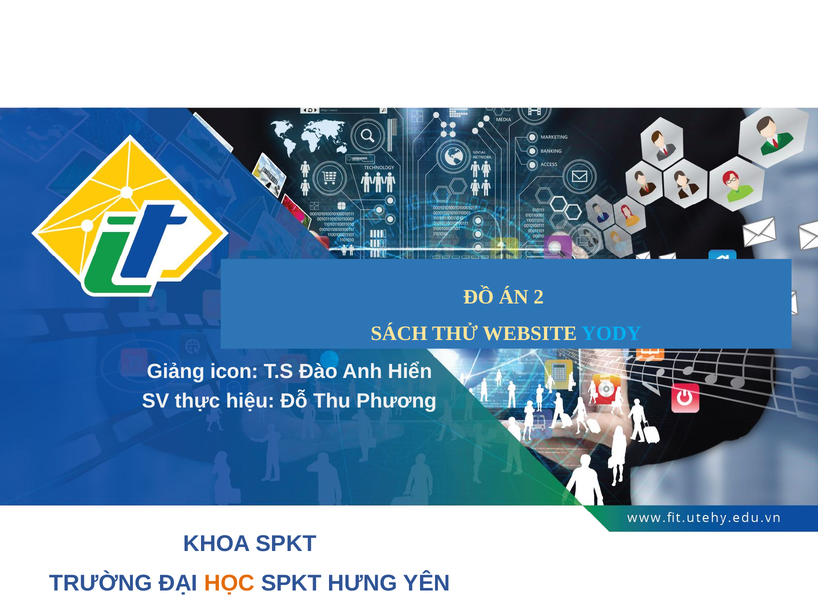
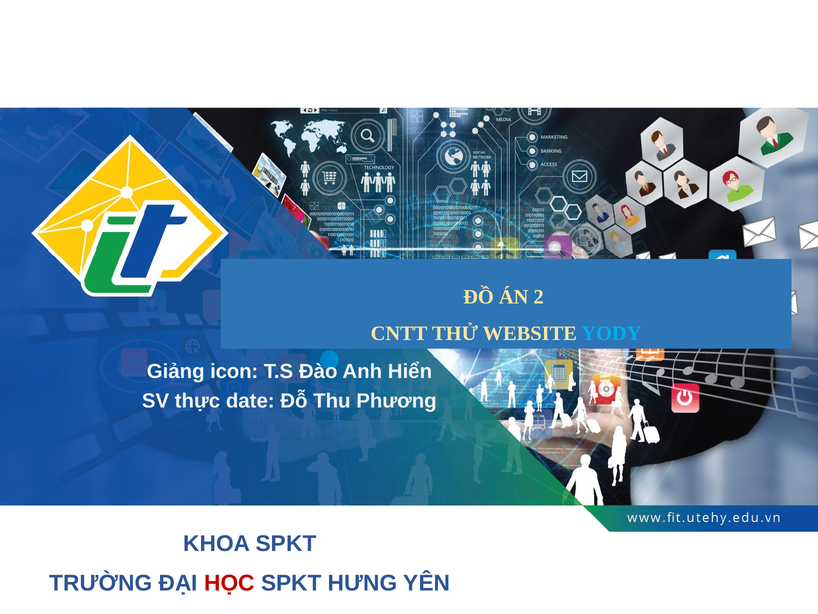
SÁCH: SÁCH -> CNTT
hiệu: hiệu -> date
HỌC colour: orange -> red
